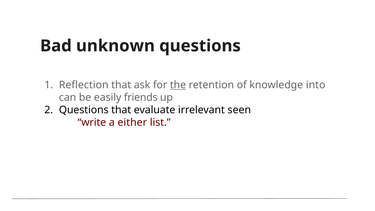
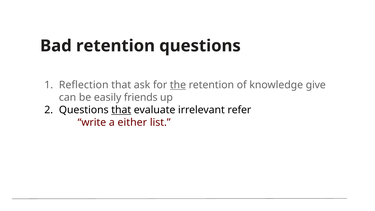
Bad unknown: unknown -> retention
into: into -> give
that at (121, 110) underline: none -> present
seen: seen -> refer
